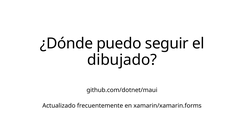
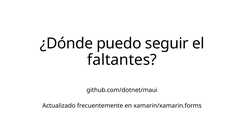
dibujado: dibujado -> faltantes
